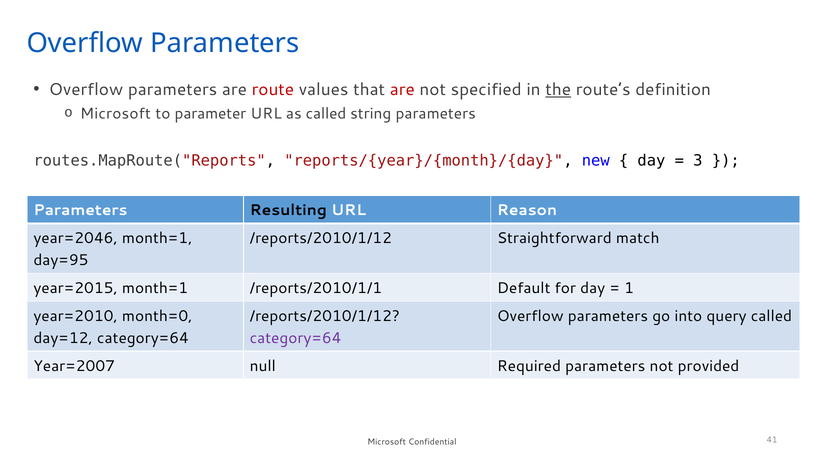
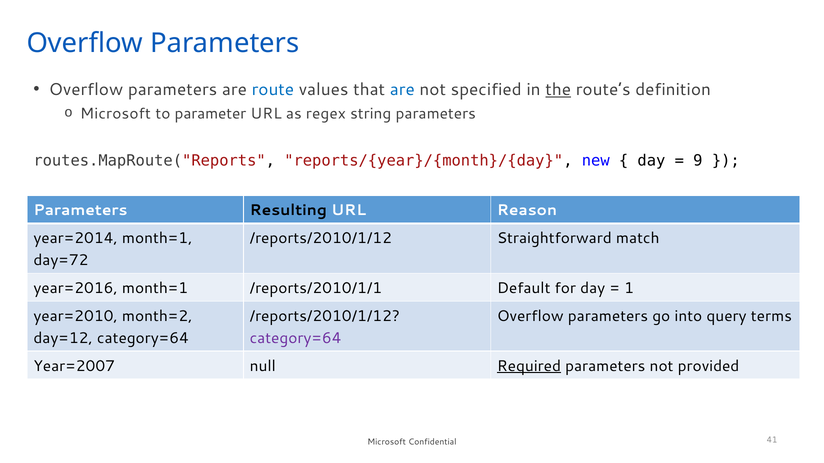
route colour: red -> blue
are at (402, 90) colour: red -> blue
as called: called -> regex
3: 3 -> 9
year=2046: year=2046 -> year=2014
day=95: day=95 -> day=72
year=2015: year=2015 -> year=2016
month=0: month=0 -> month=2
query called: called -> terms
Required underline: none -> present
